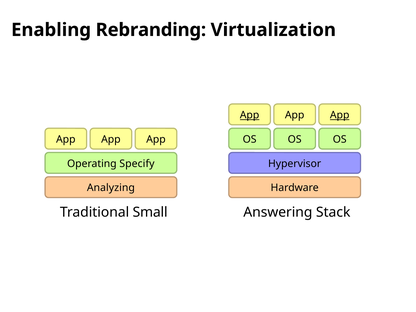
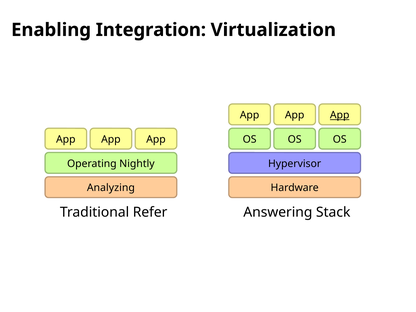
Rebranding: Rebranding -> Integration
App at (250, 115) underline: present -> none
Specify: Specify -> Nightly
Small: Small -> Refer
